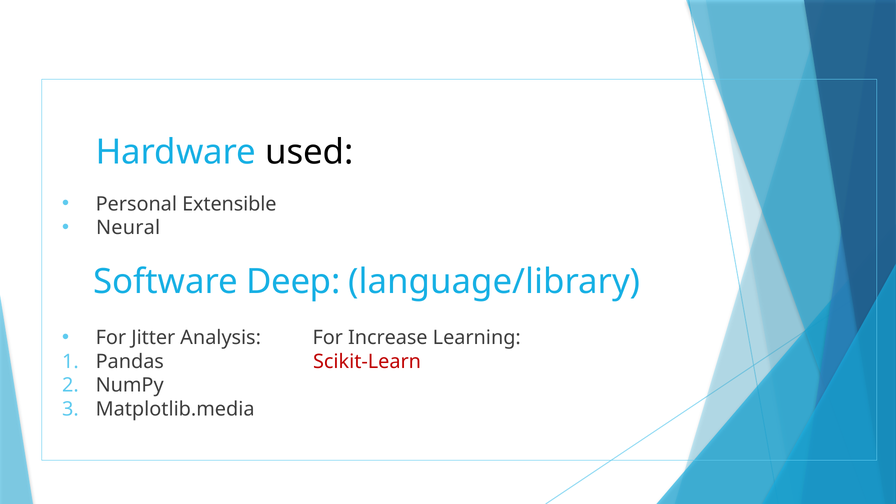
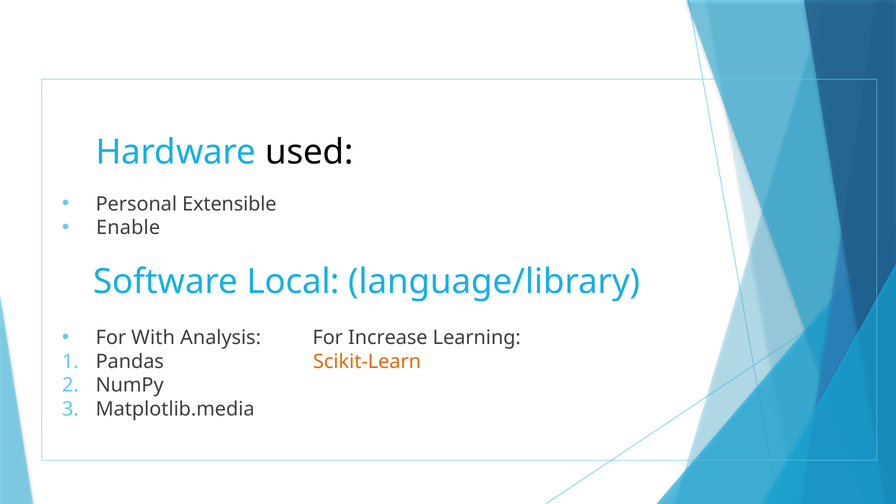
Neural: Neural -> Enable
Deep: Deep -> Local
Jitter: Jitter -> With
Scikit-Learn colour: red -> orange
